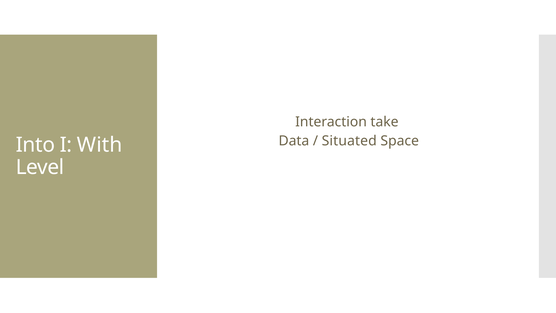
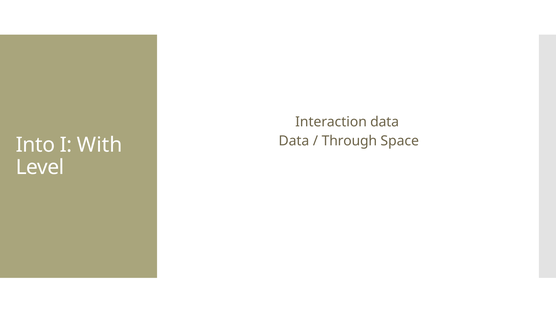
Interaction take: take -> data
Situated: Situated -> Through
